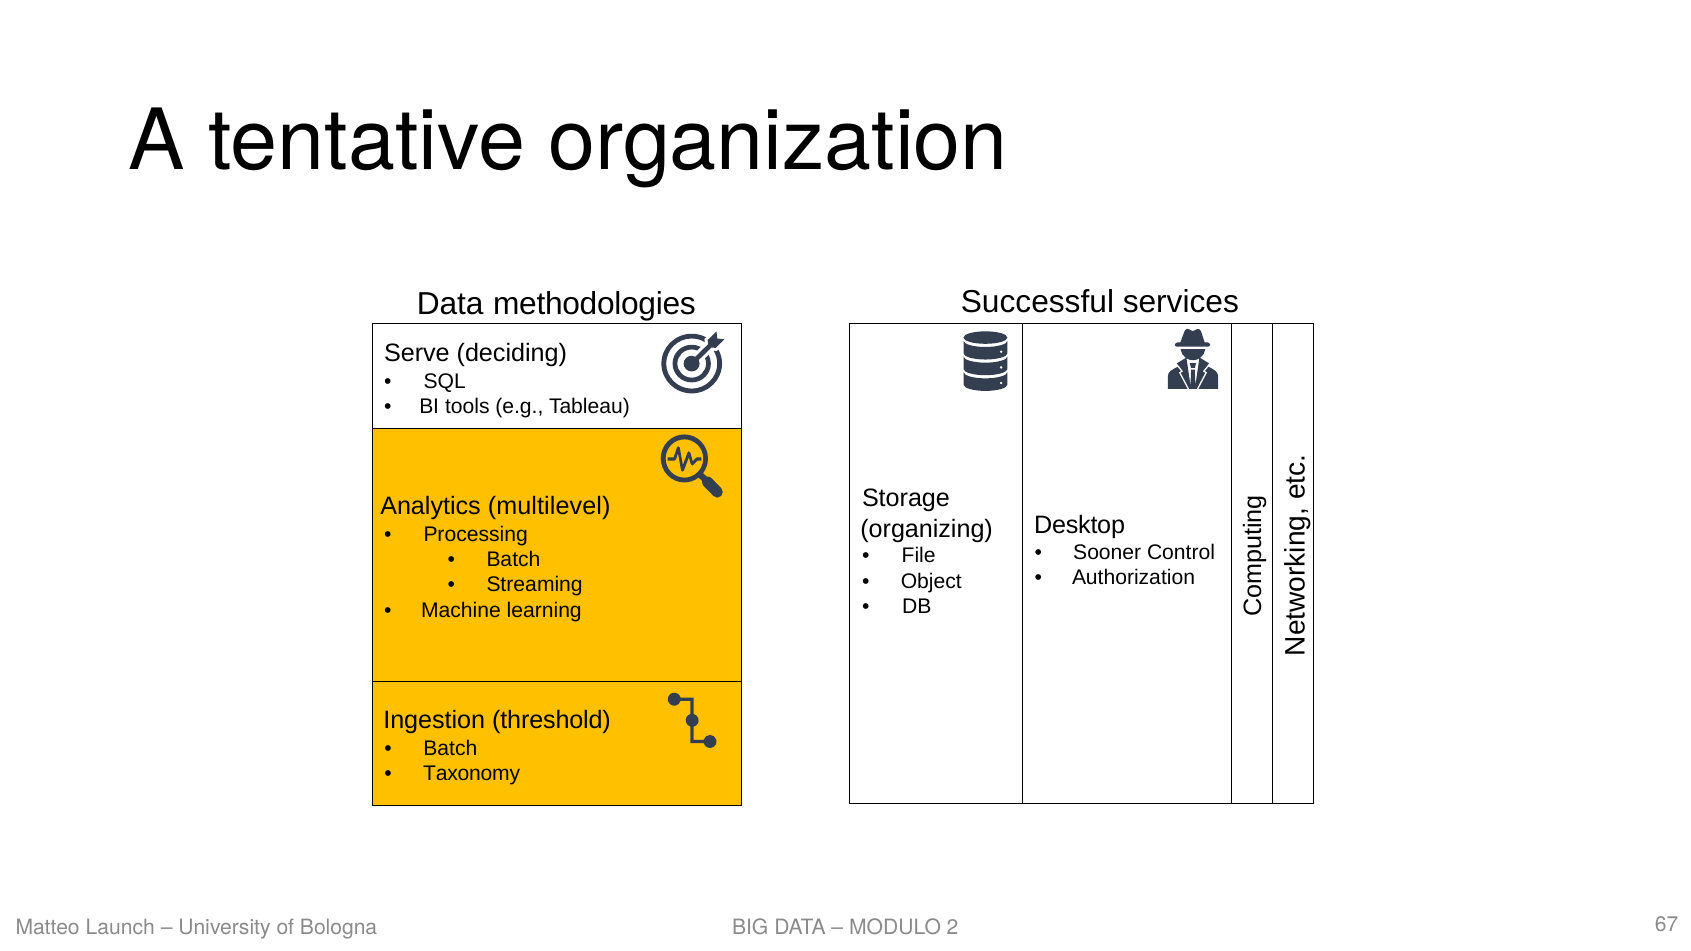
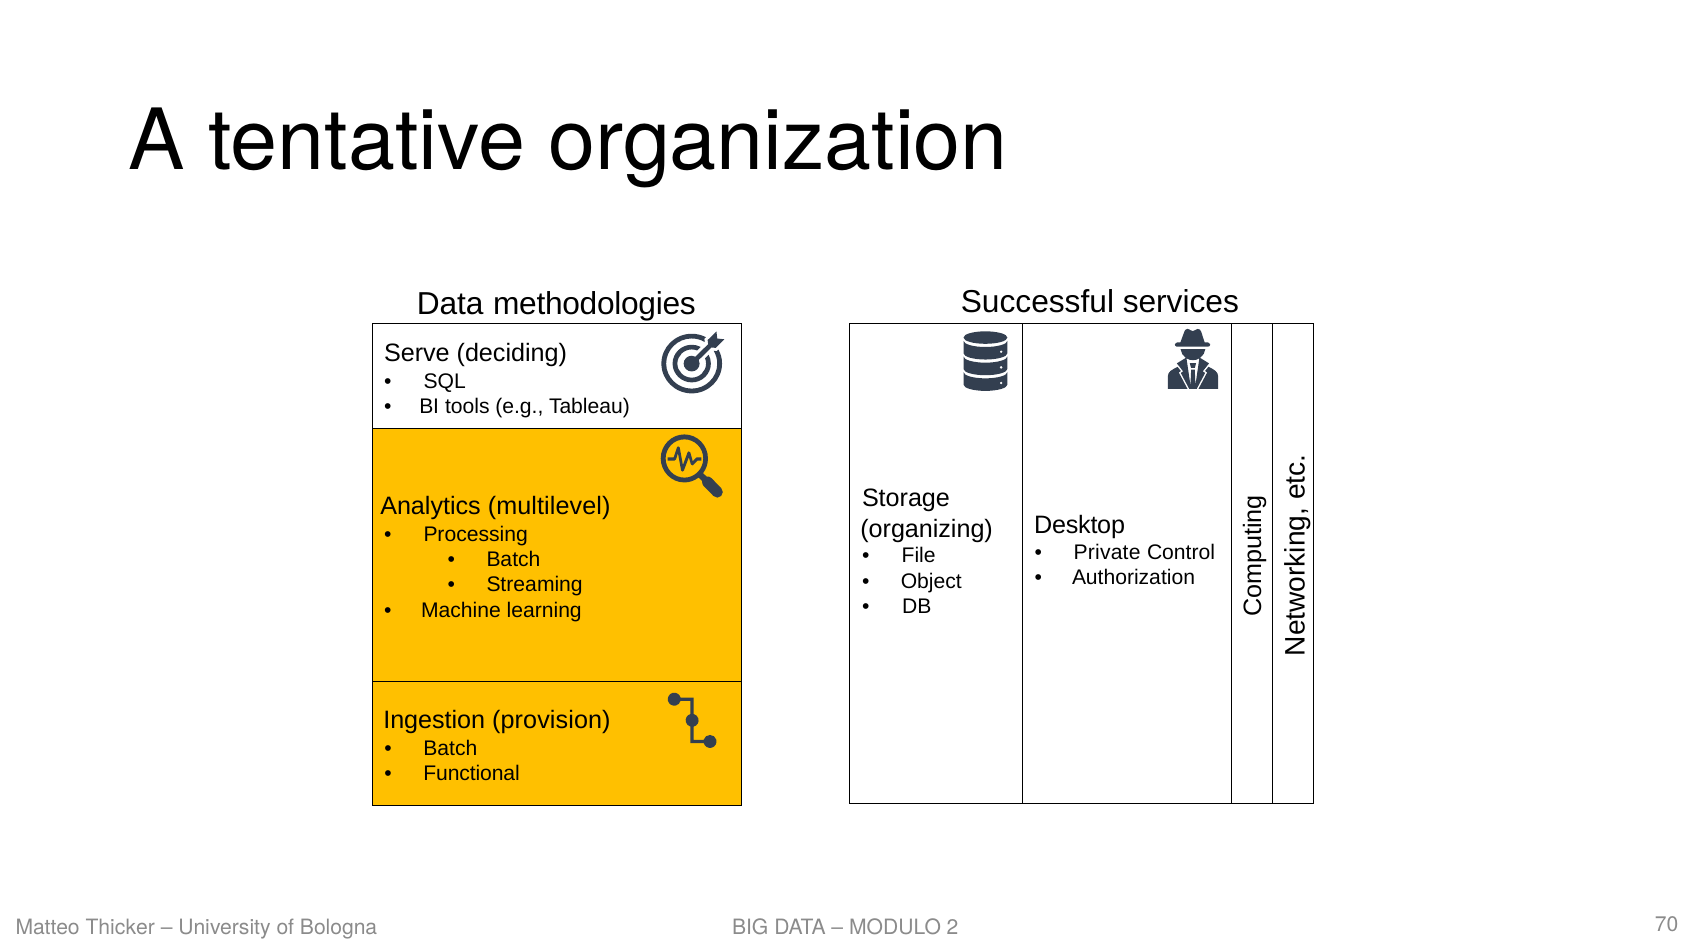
Sooner: Sooner -> Private
threshold: threshold -> provision
Taxonomy: Taxonomy -> Functional
Launch: Launch -> Thicker
67: 67 -> 70
